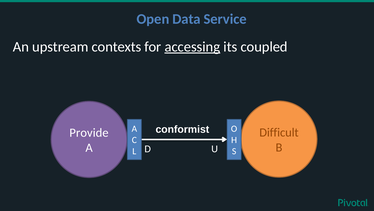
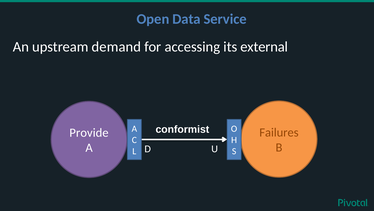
contexts: contexts -> demand
accessing underline: present -> none
coupled: coupled -> external
Difficult: Difficult -> Failures
